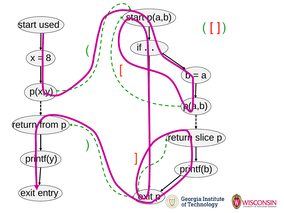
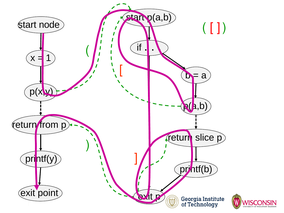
used: used -> node
8: 8 -> 1
entry: entry -> point
